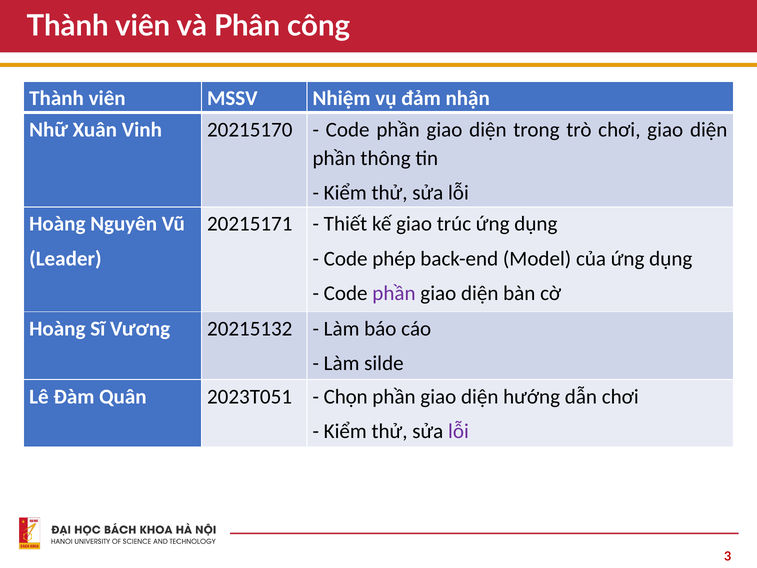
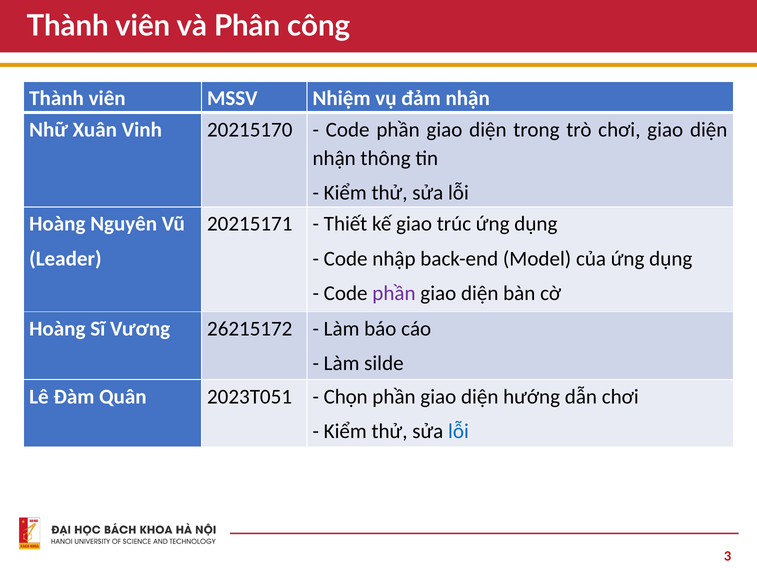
phần at (334, 158): phần -> nhận
phép: phép -> nhập
20215132: 20215132 -> 26215172
lỗi at (458, 431) colour: purple -> blue
